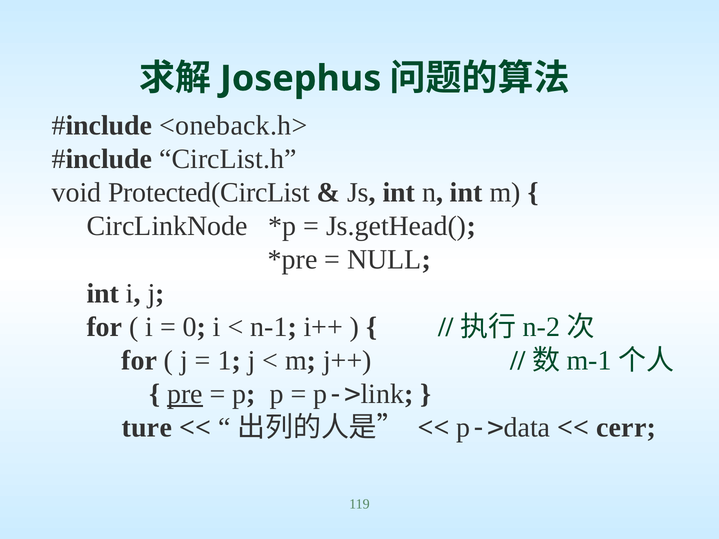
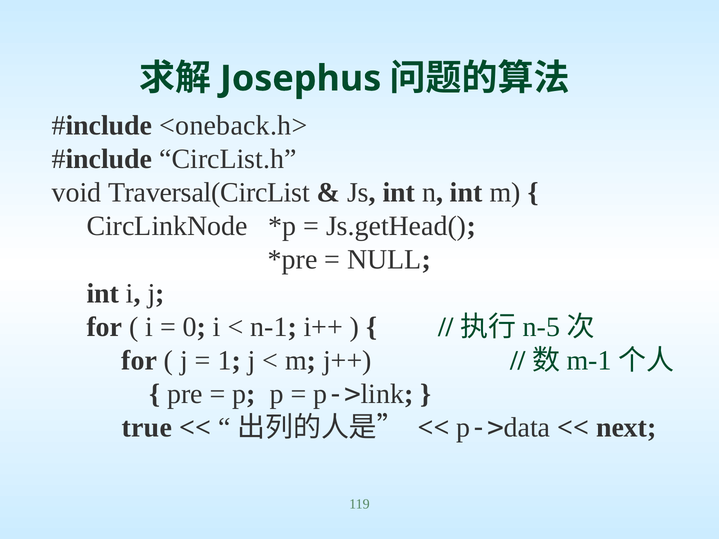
Protected(CircList: Protected(CircList -> Traversal(CircList
n-2: n-2 -> n-5
pre underline: present -> none
ture: ture -> true
cerr: cerr -> next
